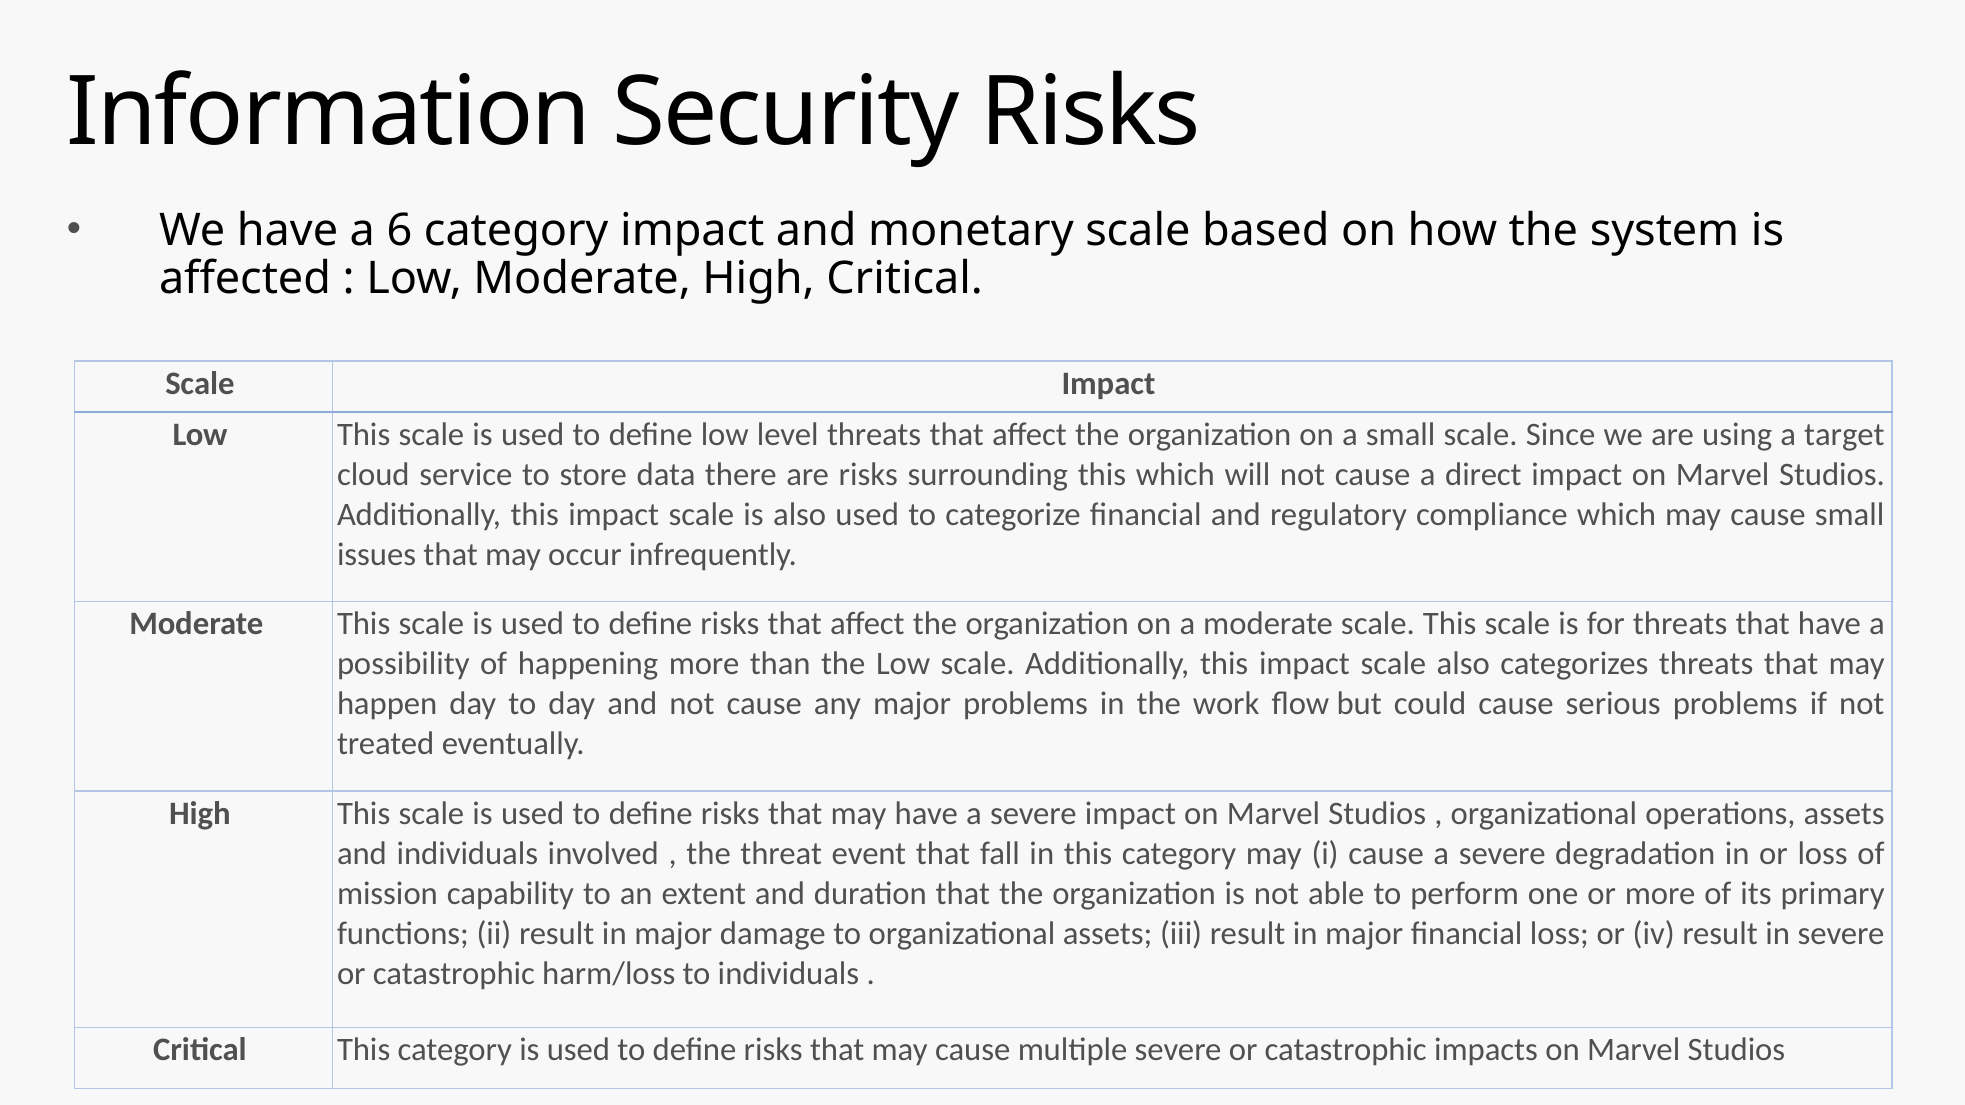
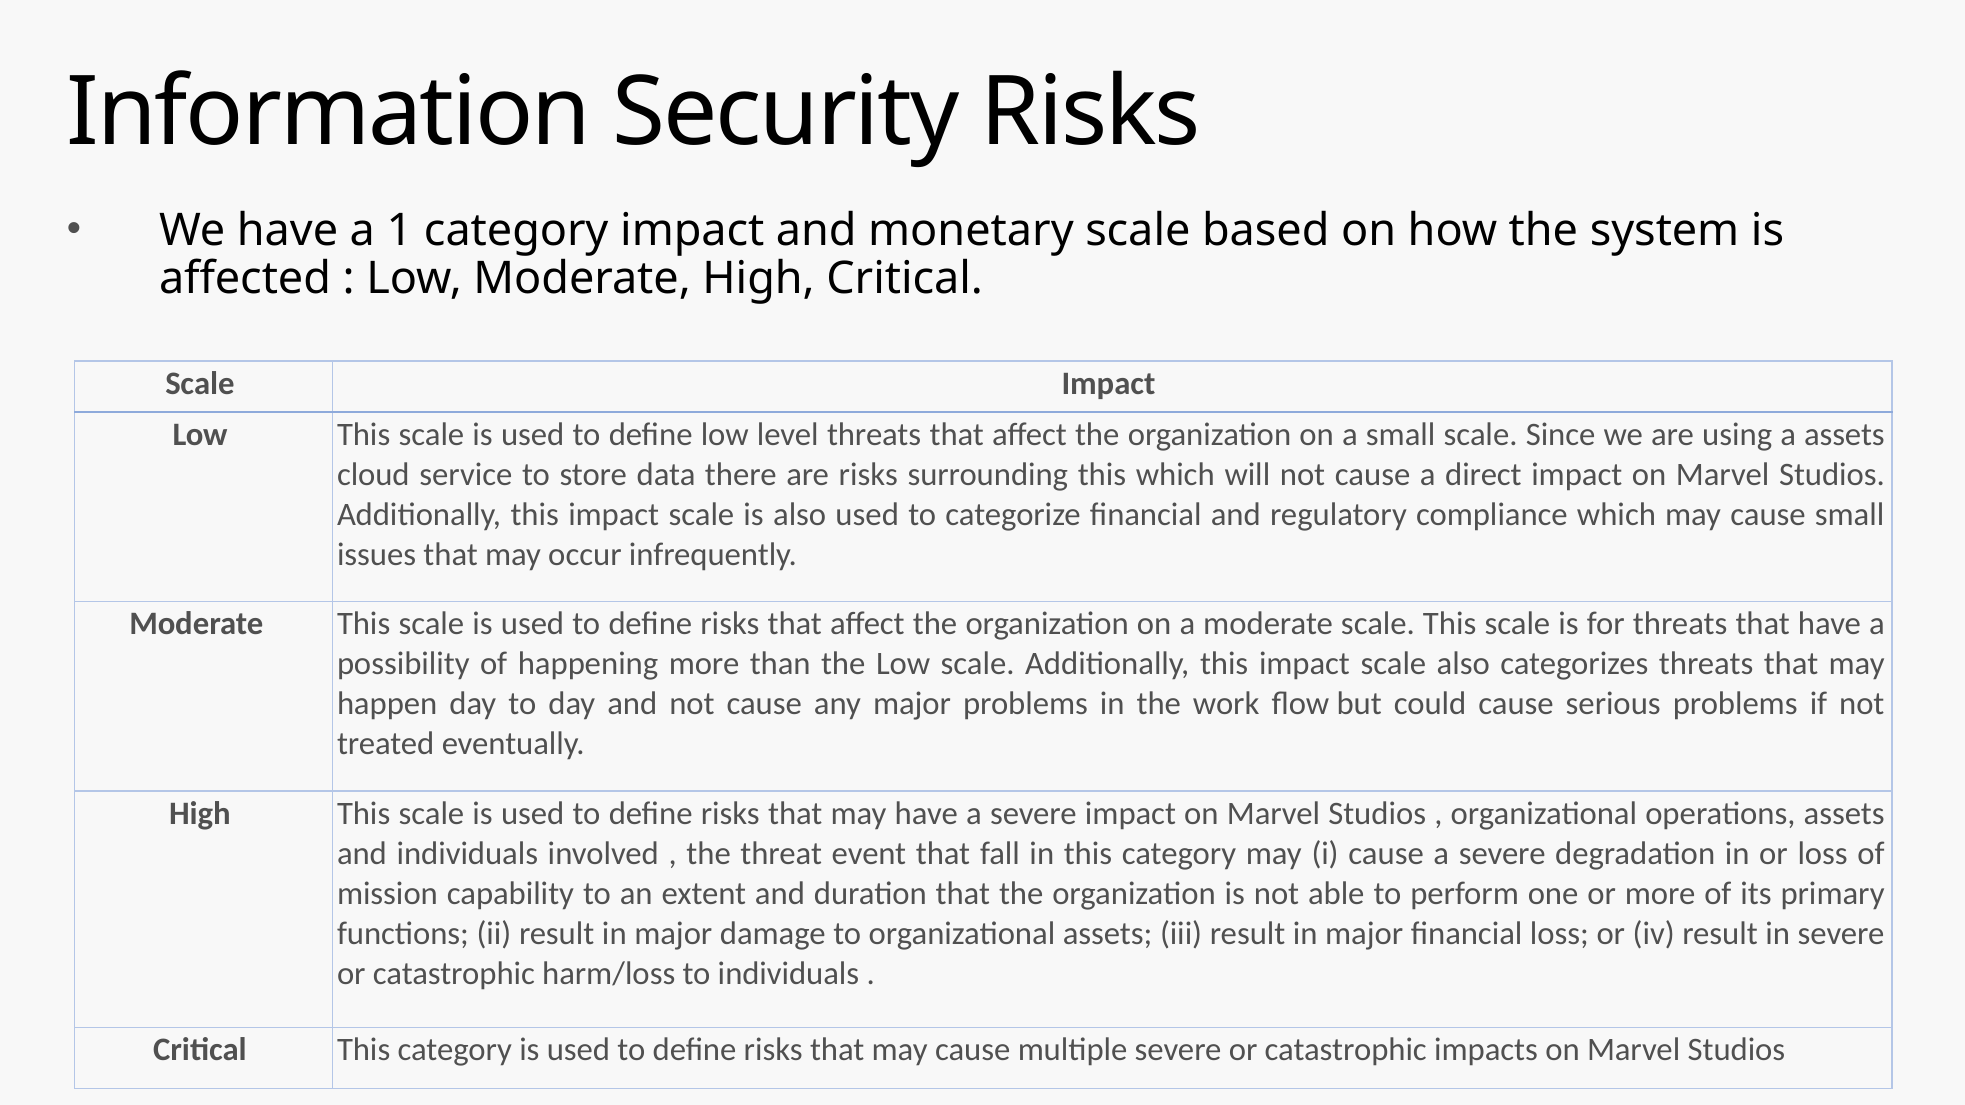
6: 6 -> 1
a target: target -> assets
